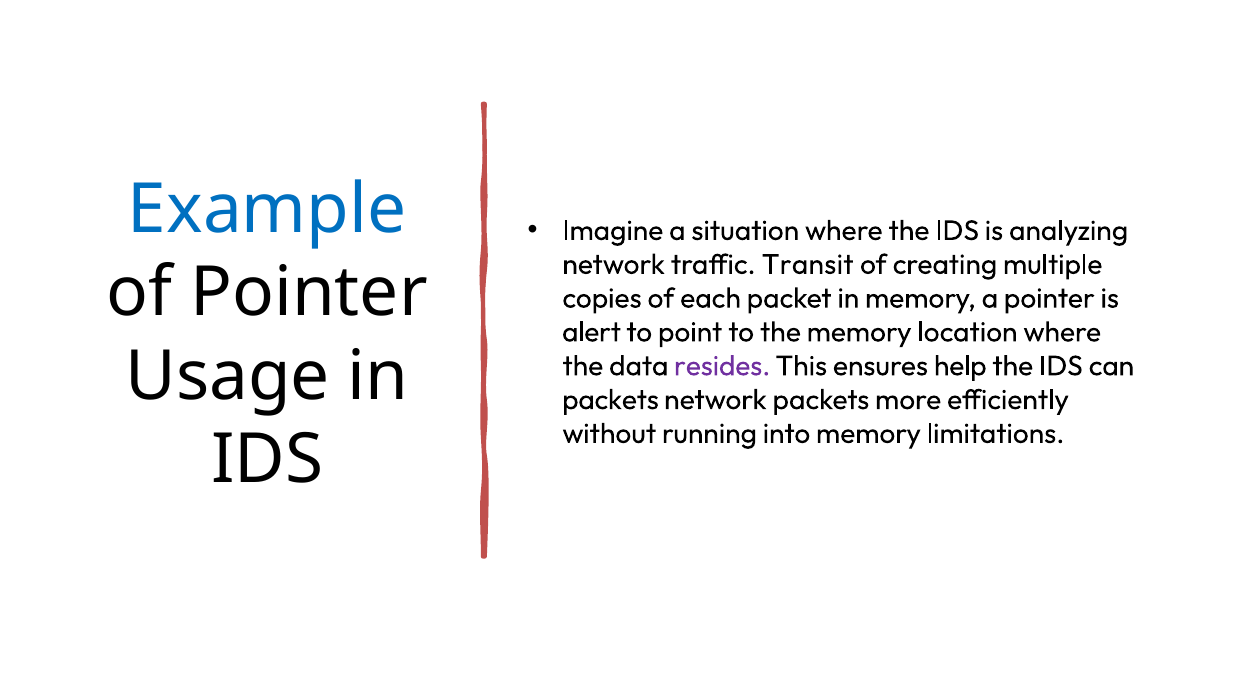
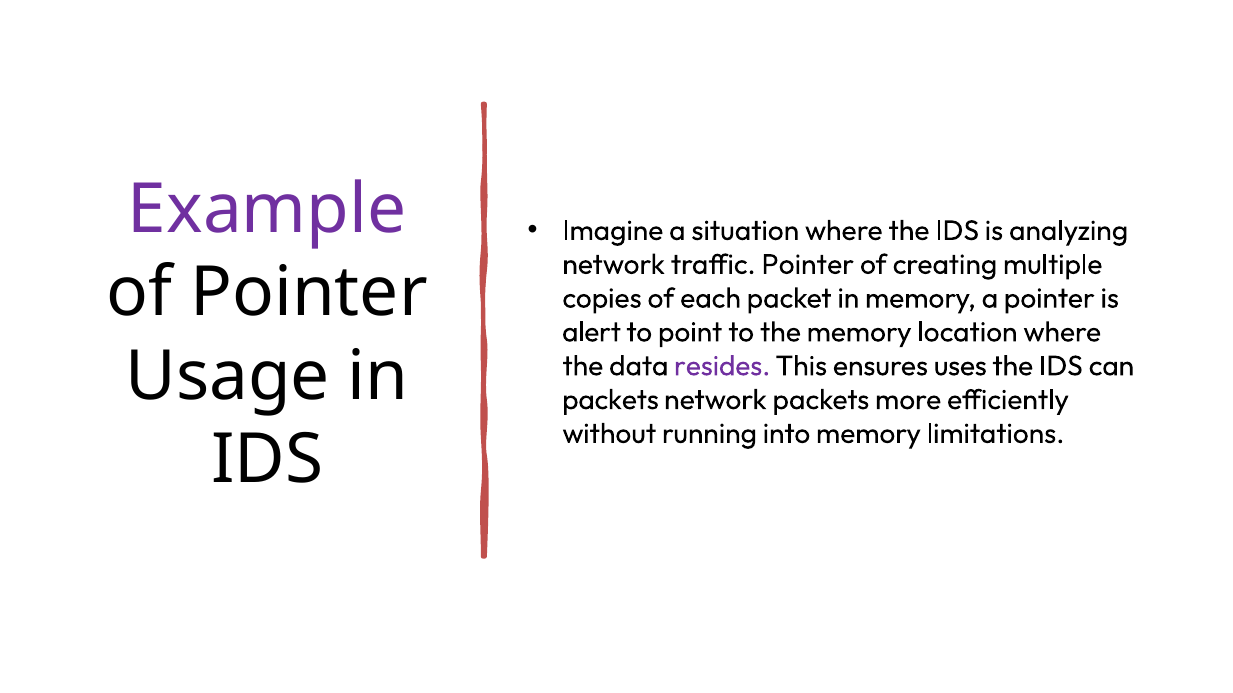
Example colour: blue -> purple
traffic Transit: Transit -> Pointer
help: help -> uses
